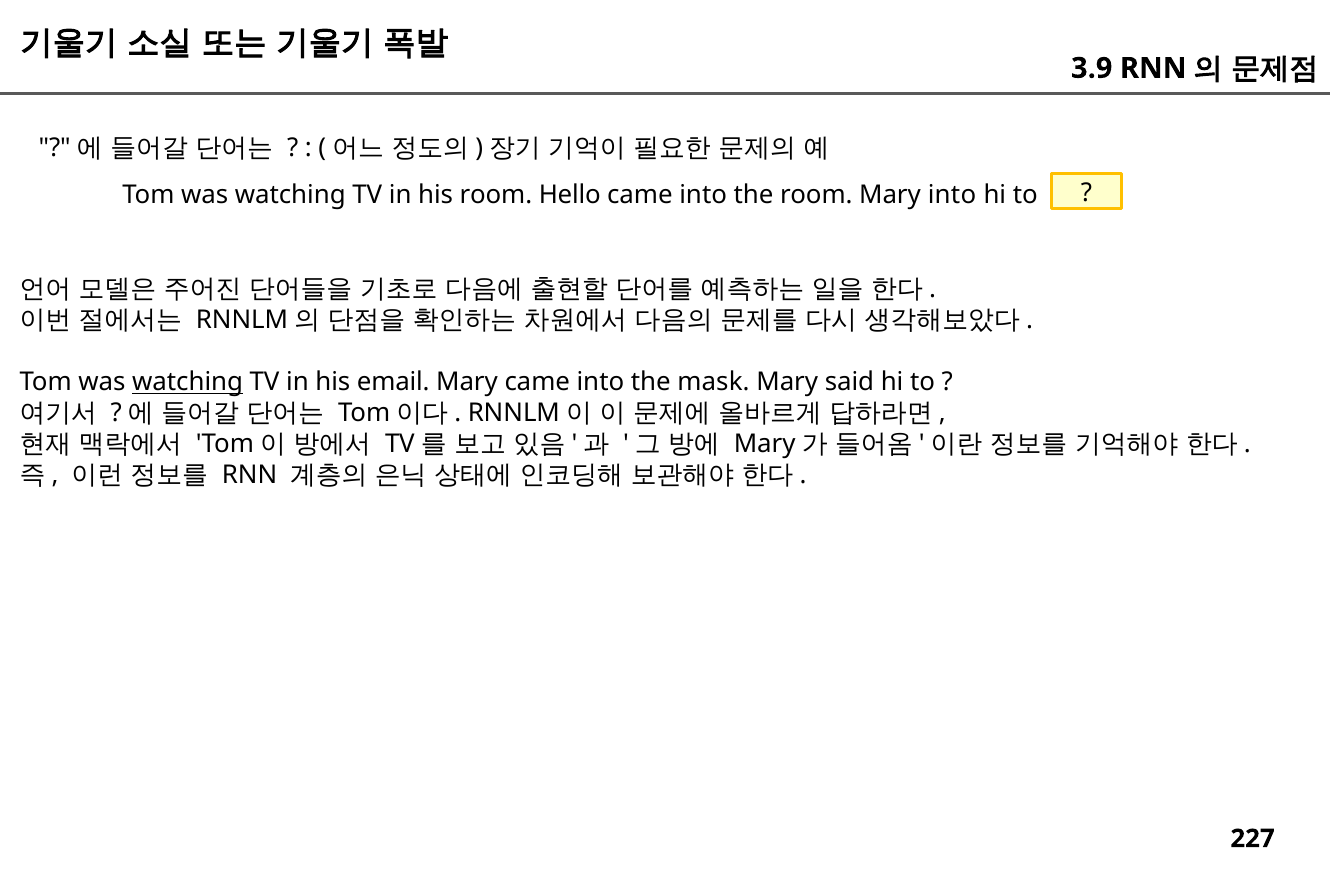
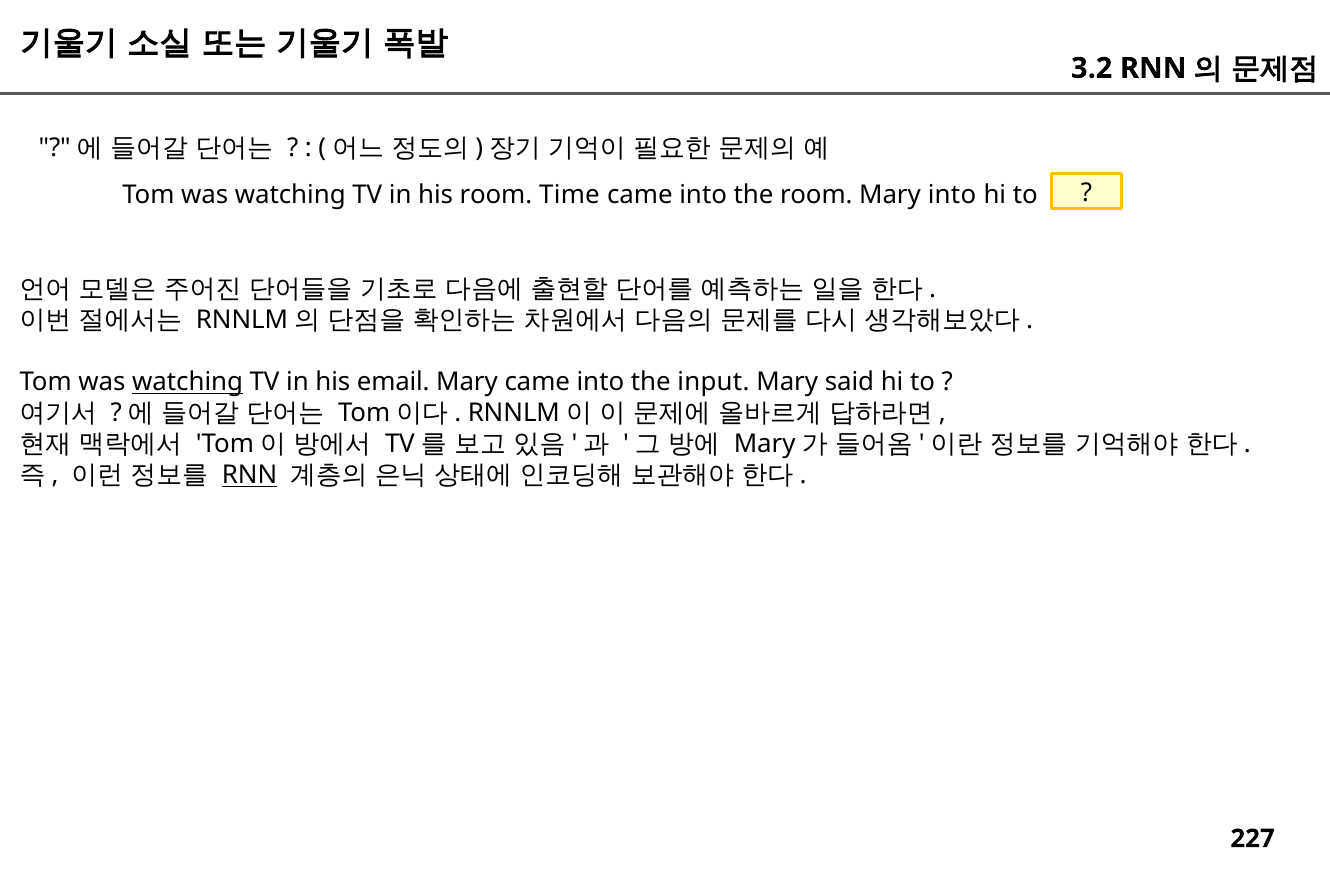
3.9: 3.9 -> 3.2
Hello: Hello -> Time
mask: mask -> input
RNN at (250, 475) underline: none -> present
